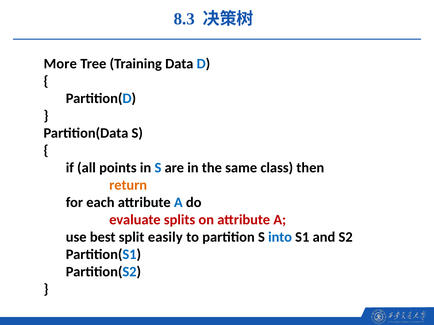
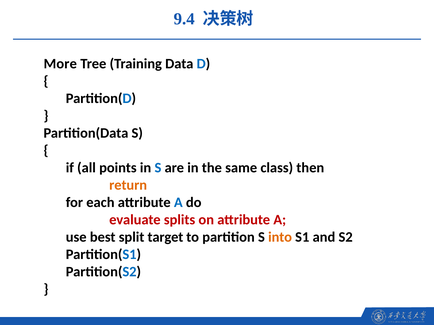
8.3: 8.3 -> 9.4
easily: easily -> target
into colour: blue -> orange
